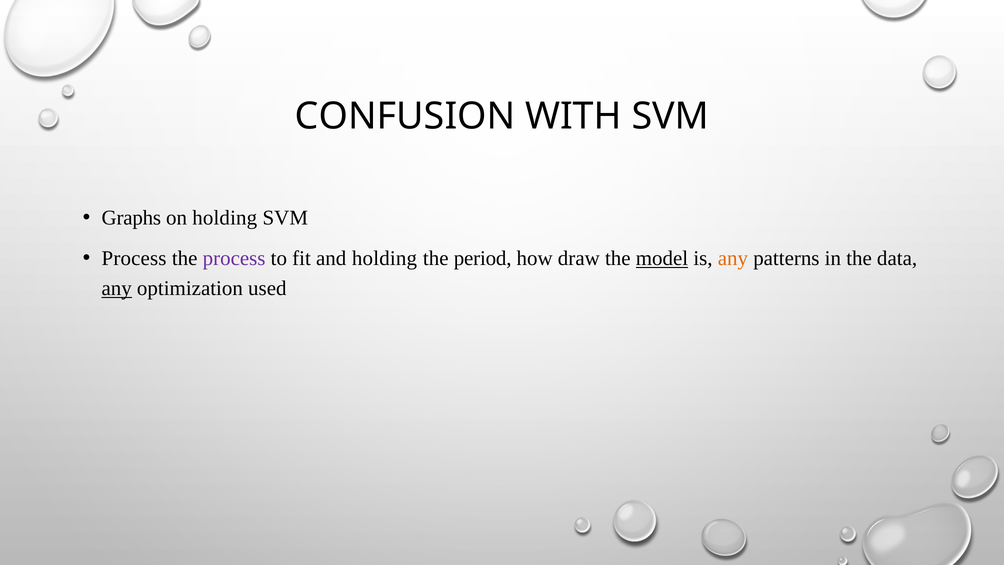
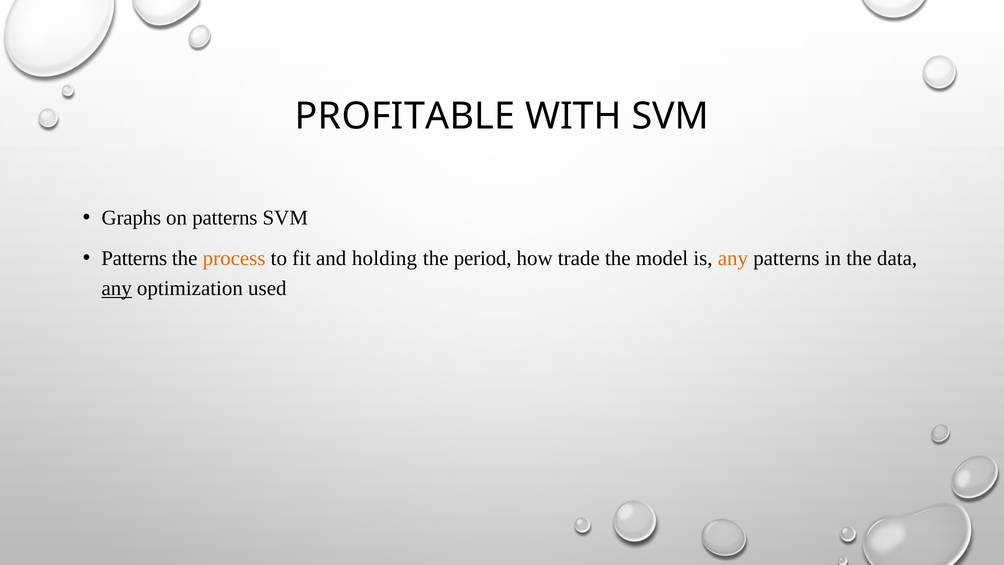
CONFUSION: CONFUSION -> PROFITABLE
on holding: holding -> patterns
Process at (134, 258): Process -> Patterns
process at (234, 258) colour: purple -> orange
draw: draw -> trade
model underline: present -> none
